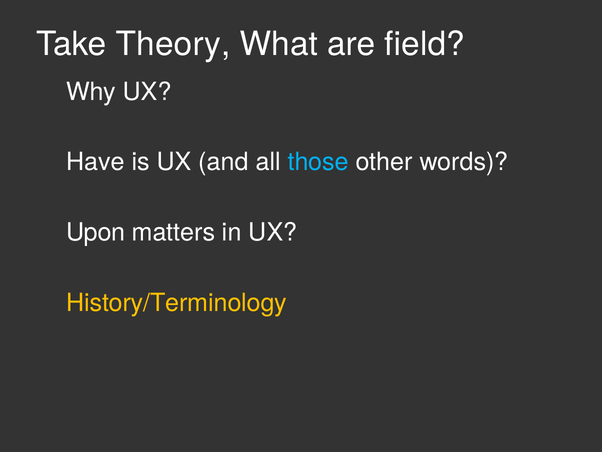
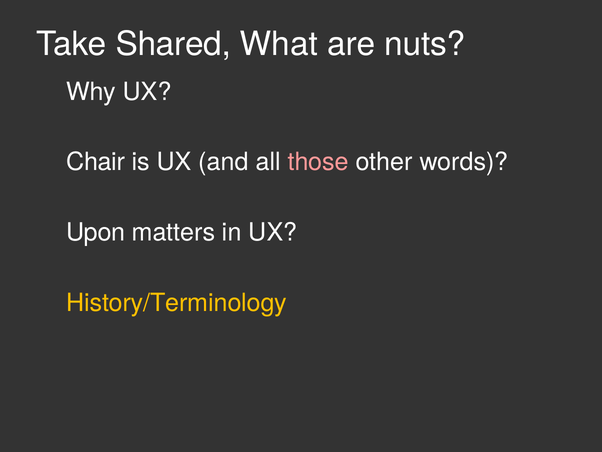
Theory: Theory -> Shared
field: field -> nuts
Have: Have -> Chair
those colour: light blue -> pink
